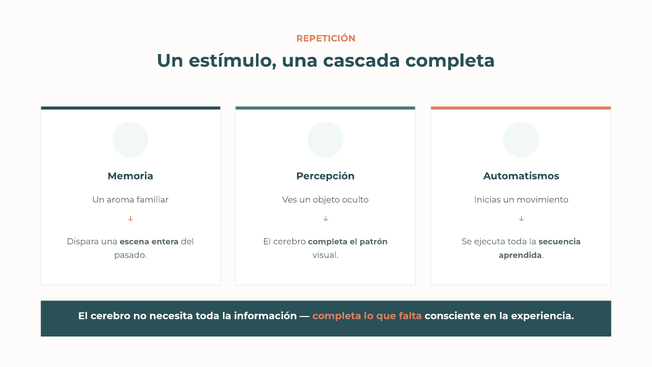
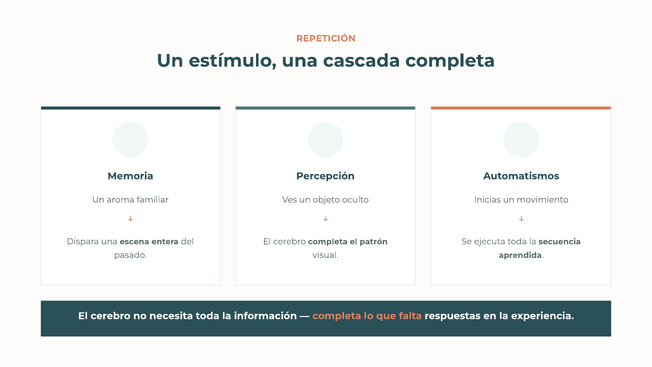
consciente: consciente -> respuestas
